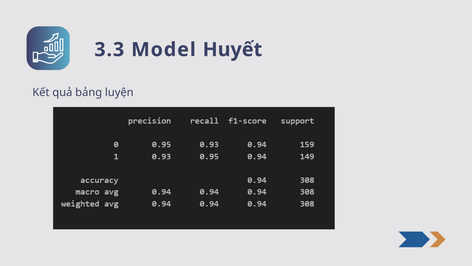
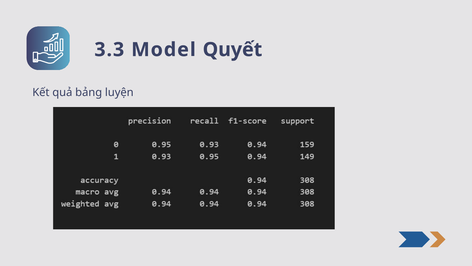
Huyết: Huyết -> Quyết
